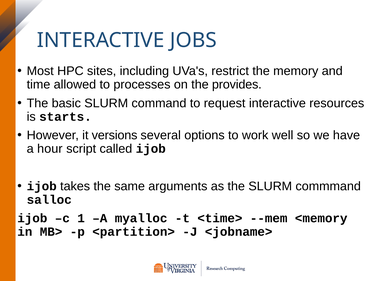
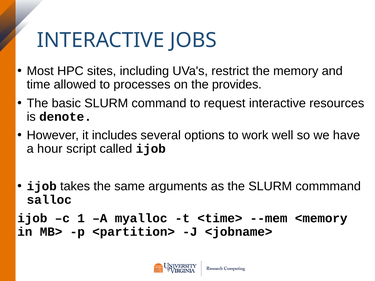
starts: starts -> denote
versions: versions -> includes
